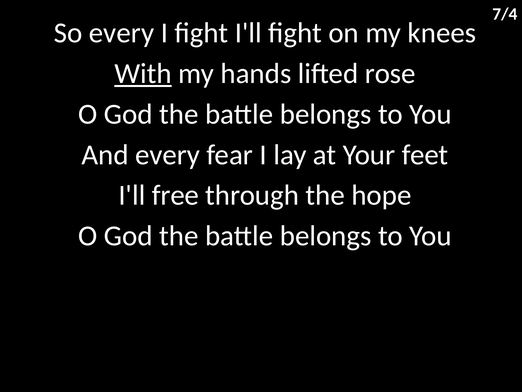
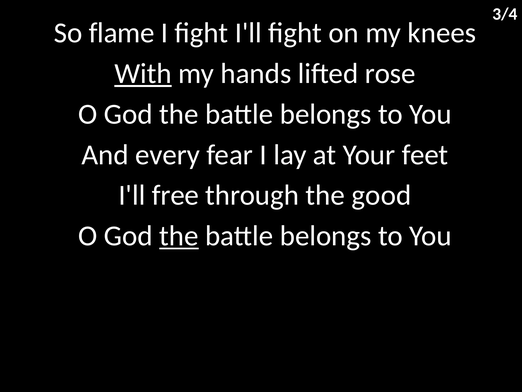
7/4: 7/4 -> 3/4
So every: every -> flame
hope: hope -> good
the at (179, 236) underline: none -> present
